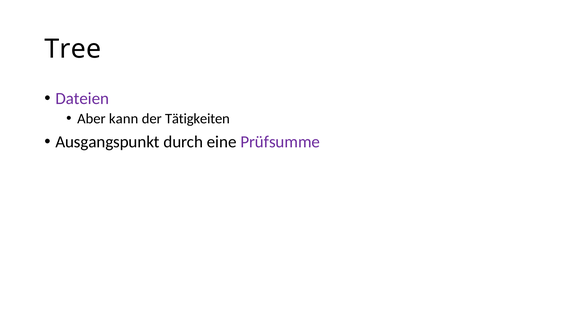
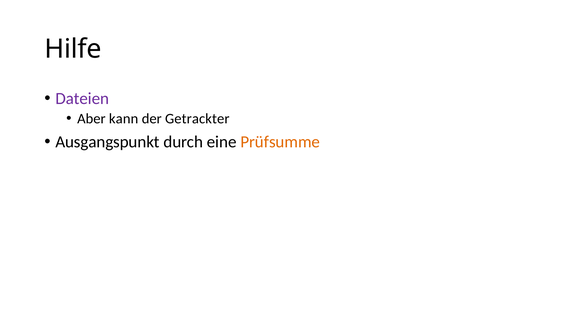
Tree: Tree -> Hilfe
Tätigkeiten: Tätigkeiten -> Getrackter
Prüfsumme colour: purple -> orange
